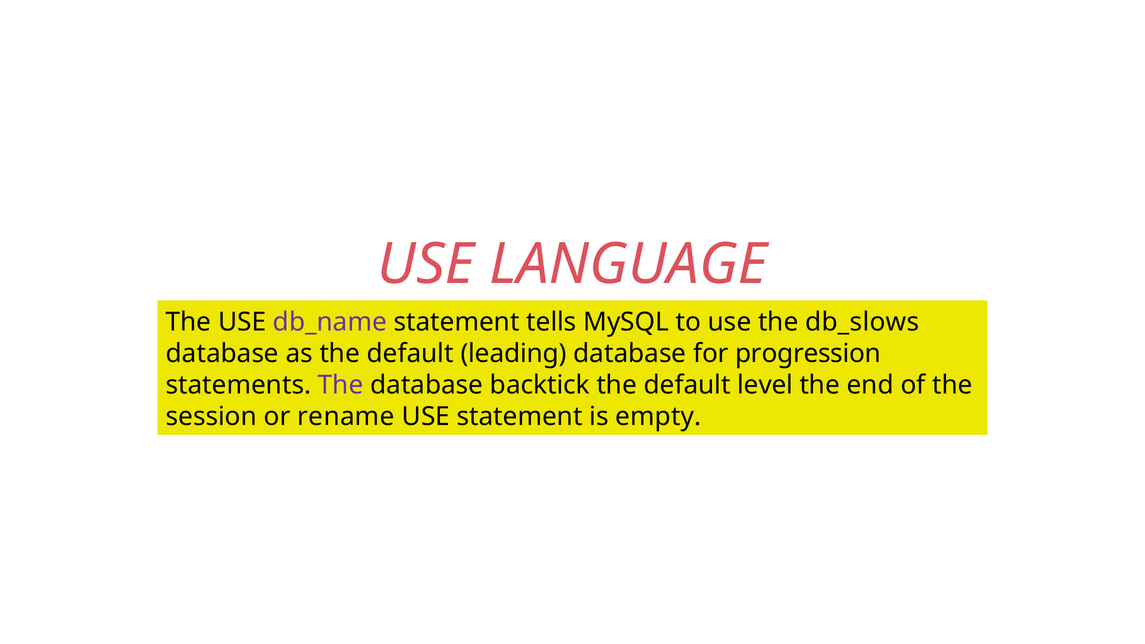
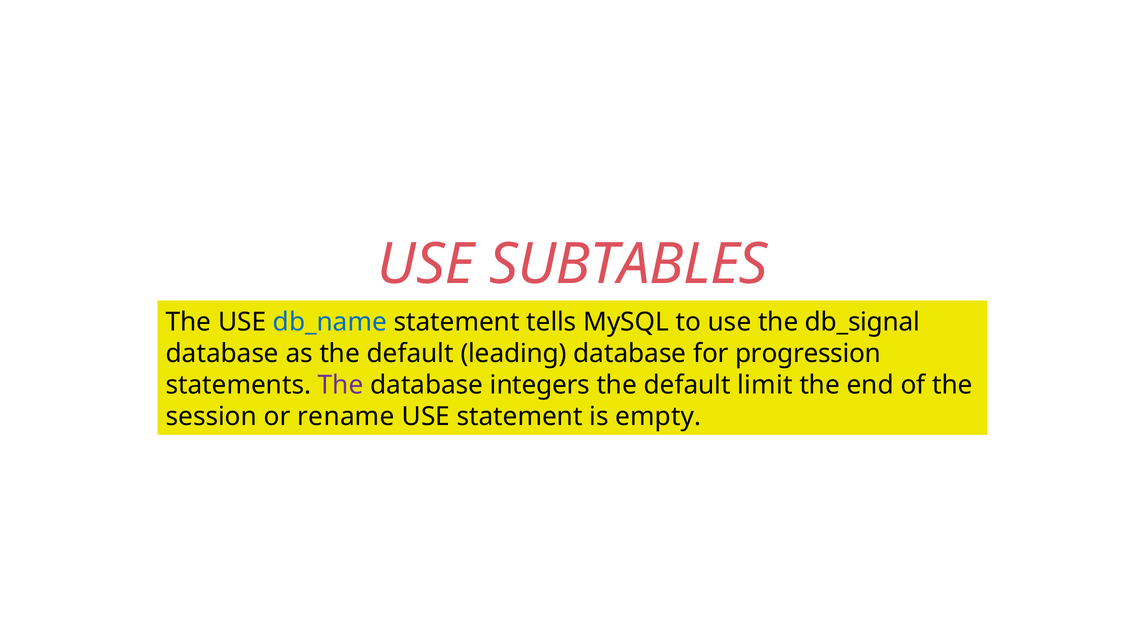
LANGUAGE: LANGUAGE -> SUBTABLES
db_name colour: purple -> blue
db_slows: db_slows -> db_signal
backtick: backtick -> integers
level: level -> limit
